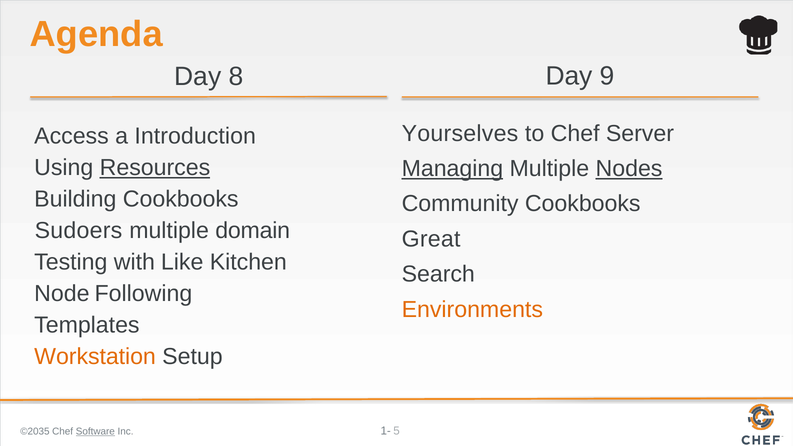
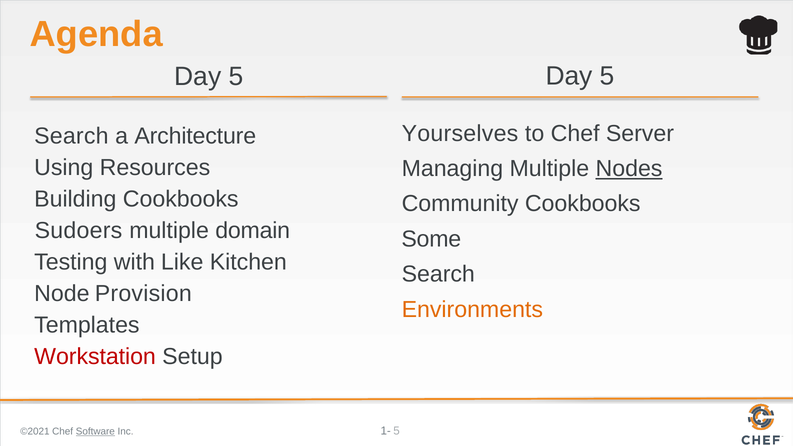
8 at (236, 77): 8 -> 5
9 at (607, 76): 9 -> 5
Access at (71, 136): Access -> Search
Introduction: Introduction -> Architecture
Resources underline: present -> none
Managing underline: present -> none
Great: Great -> Some
Following: Following -> Provision
Workstation colour: orange -> red
©2035: ©2035 -> ©2021
